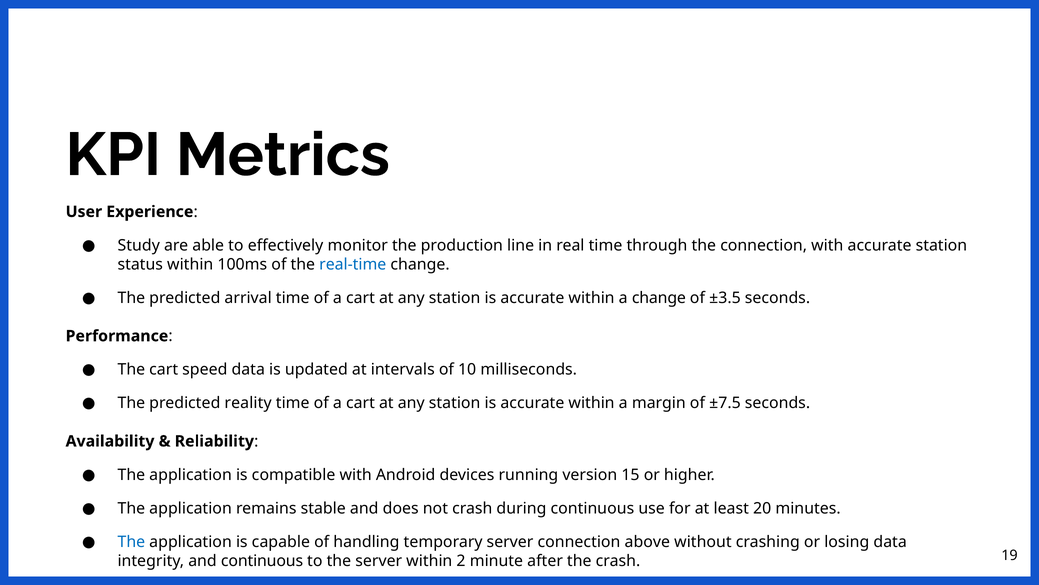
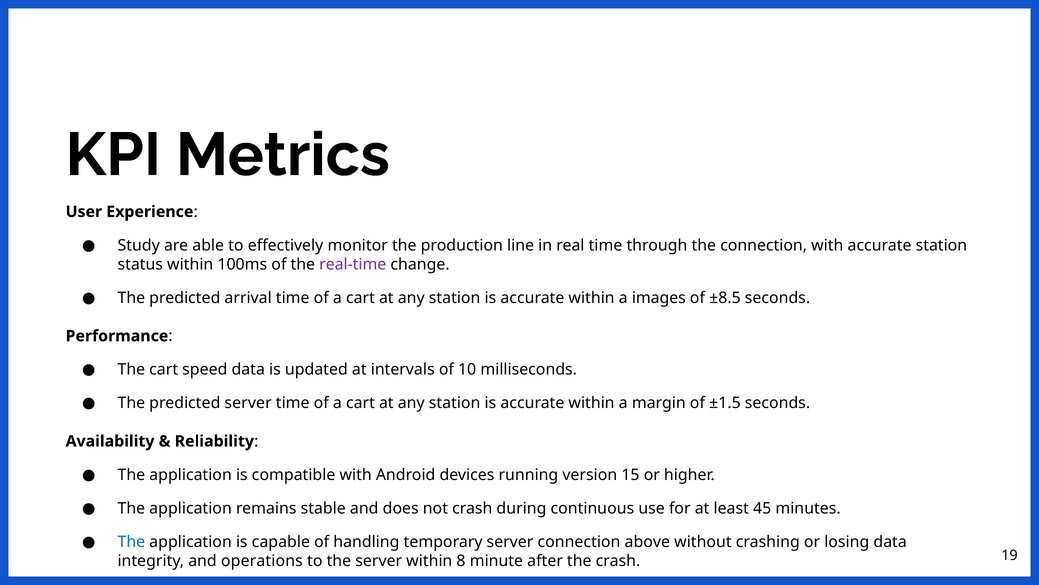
real-time colour: blue -> purple
a change: change -> images
±3.5: ±3.5 -> ±8.5
predicted reality: reality -> server
±7.5: ±7.5 -> ±1.5
20: 20 -> 45
and continuous: continuous -> operations
2: 2 -> 8
